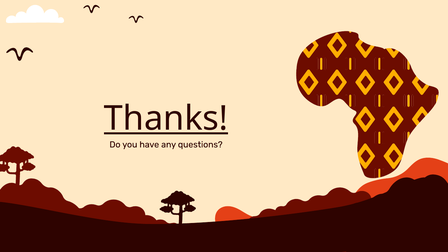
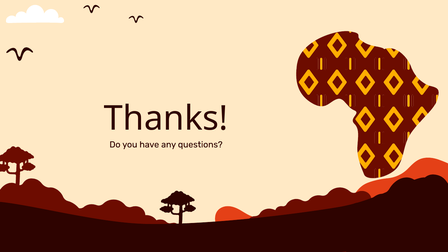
Thanks underline: present -> none
